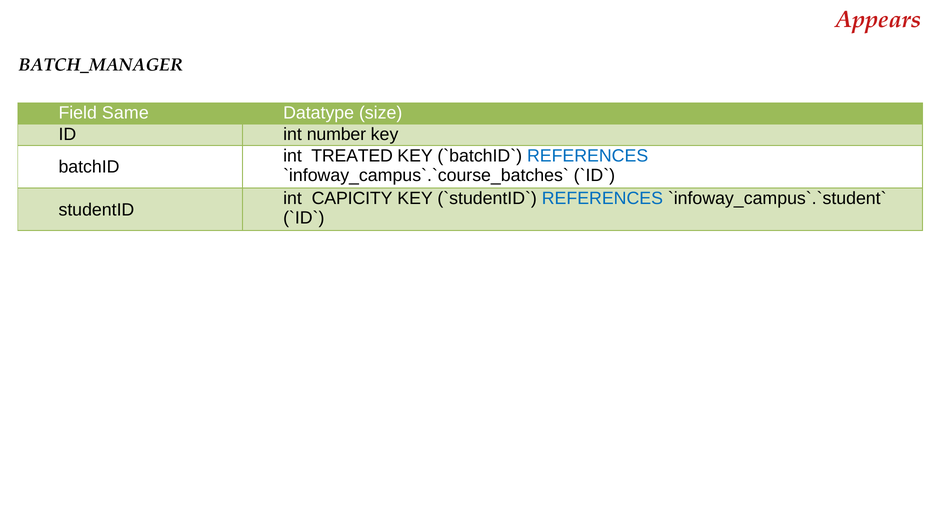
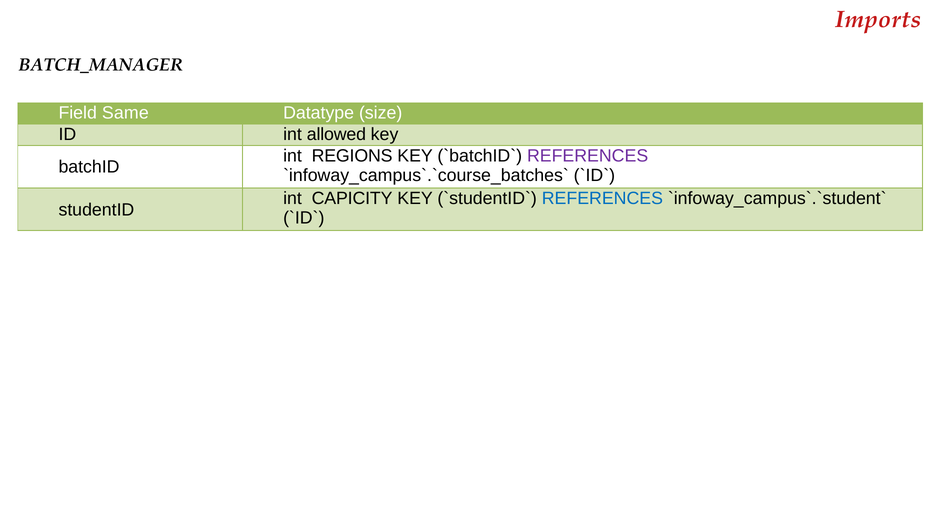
Appears: Appears -> Imports
number: number -> allowed
TREATED: TREATED -> REGIONS
REFERENCES at (588, 156) colour: blue -> purple
